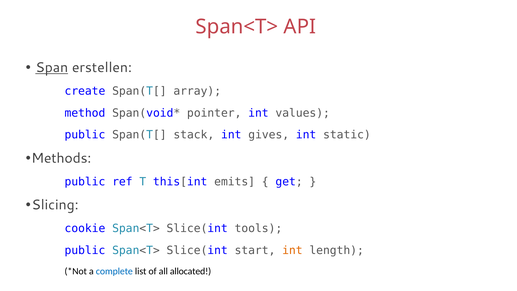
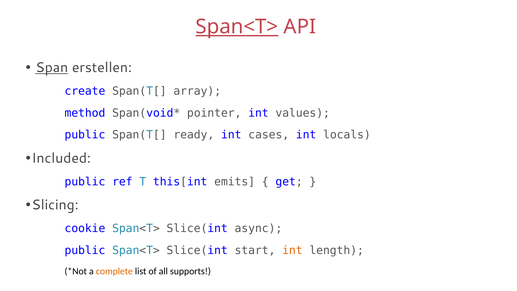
Span<T> at (237, 27) underline: none -> present
stack: stack -> ready
gives: gives -> cases
static: static -> locals
Methods: Methods -> Included
tools: tools -> async
complete colour: blue -> orange
allocated: allocated -> supports
